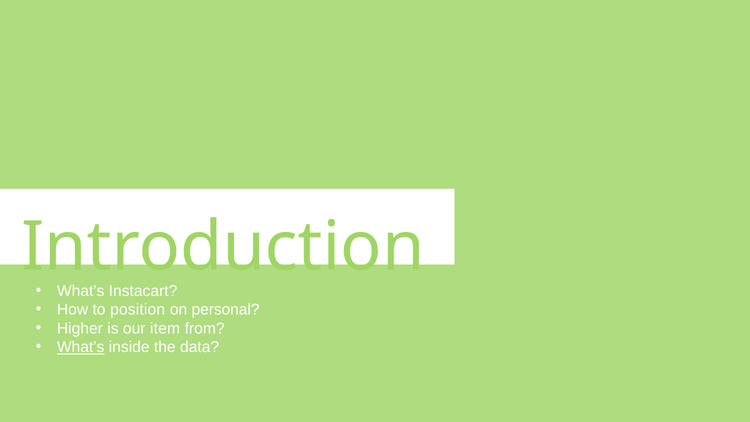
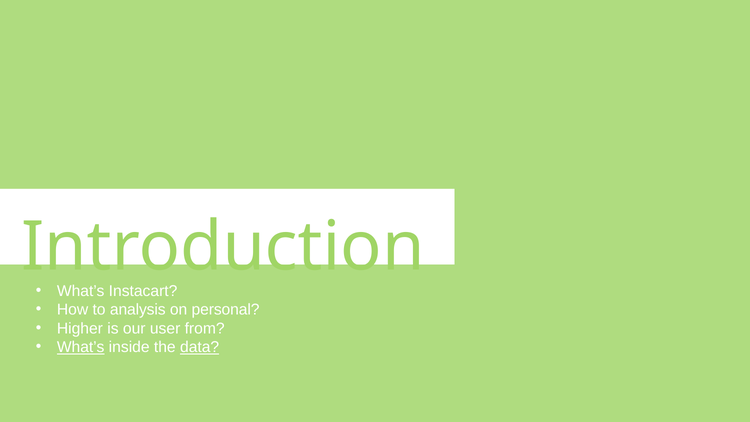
position: position -> analysis
item: item -> user
data underline: none -> present
